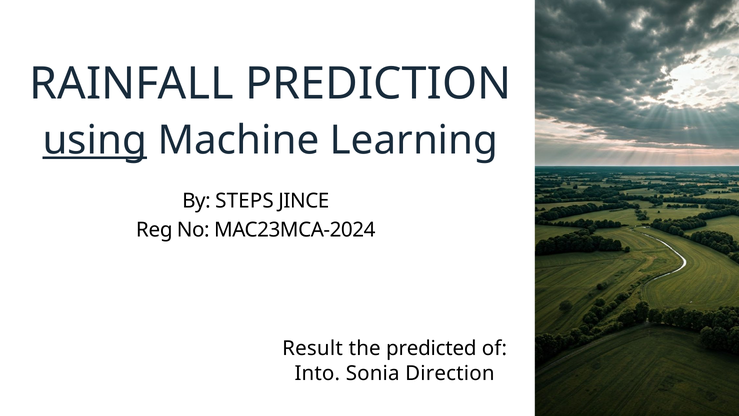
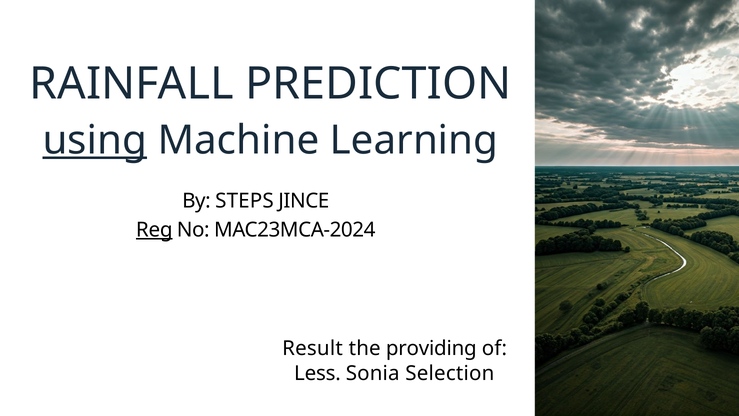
Reg underline: none -> present
predicted: predicted -> providing
Into: Into -> Less
Direction: Direction -> Selection
